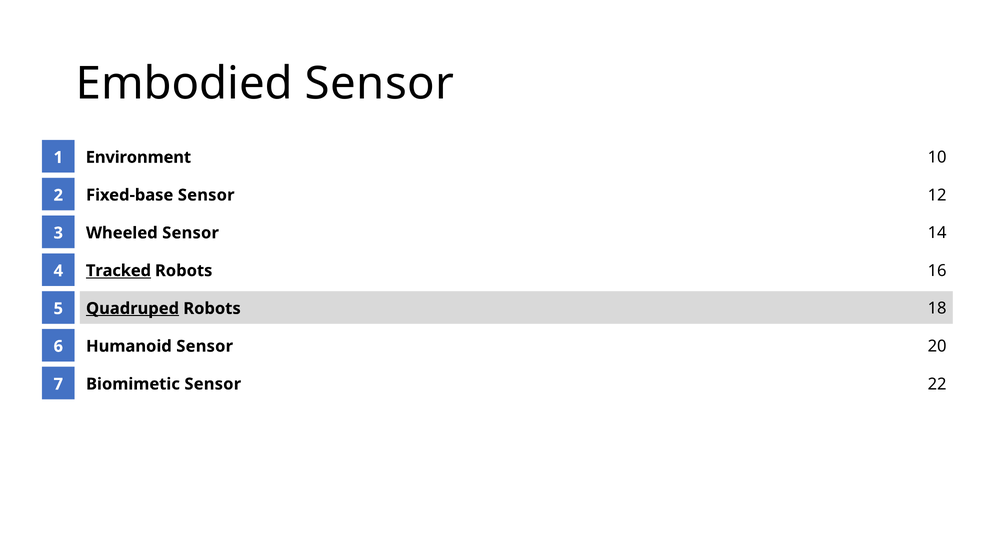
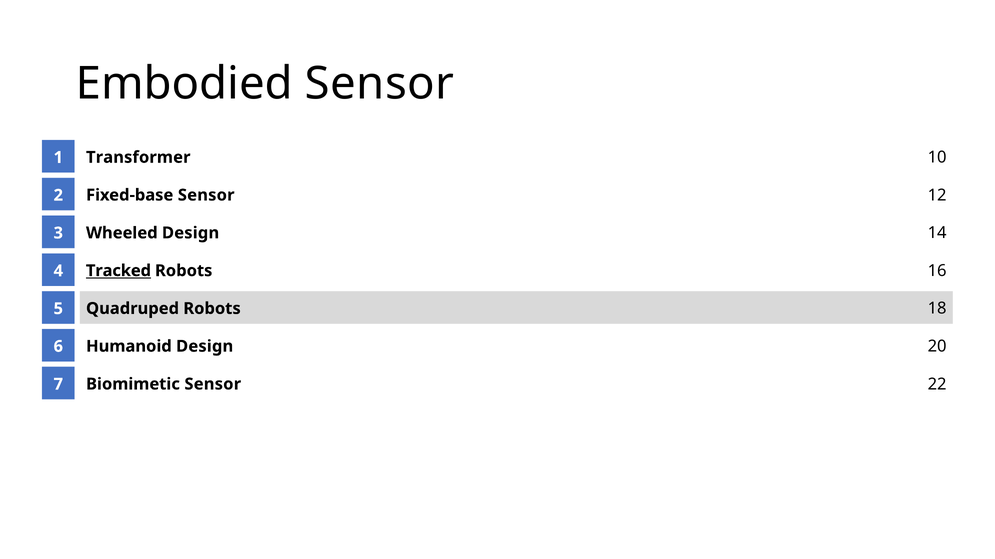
Environment: Environment -> Transformer
Wheeled Sensor: Sensor -> Design
Quadruped underline: present -> none
Humanoid Sensor: Sensor -> Design
